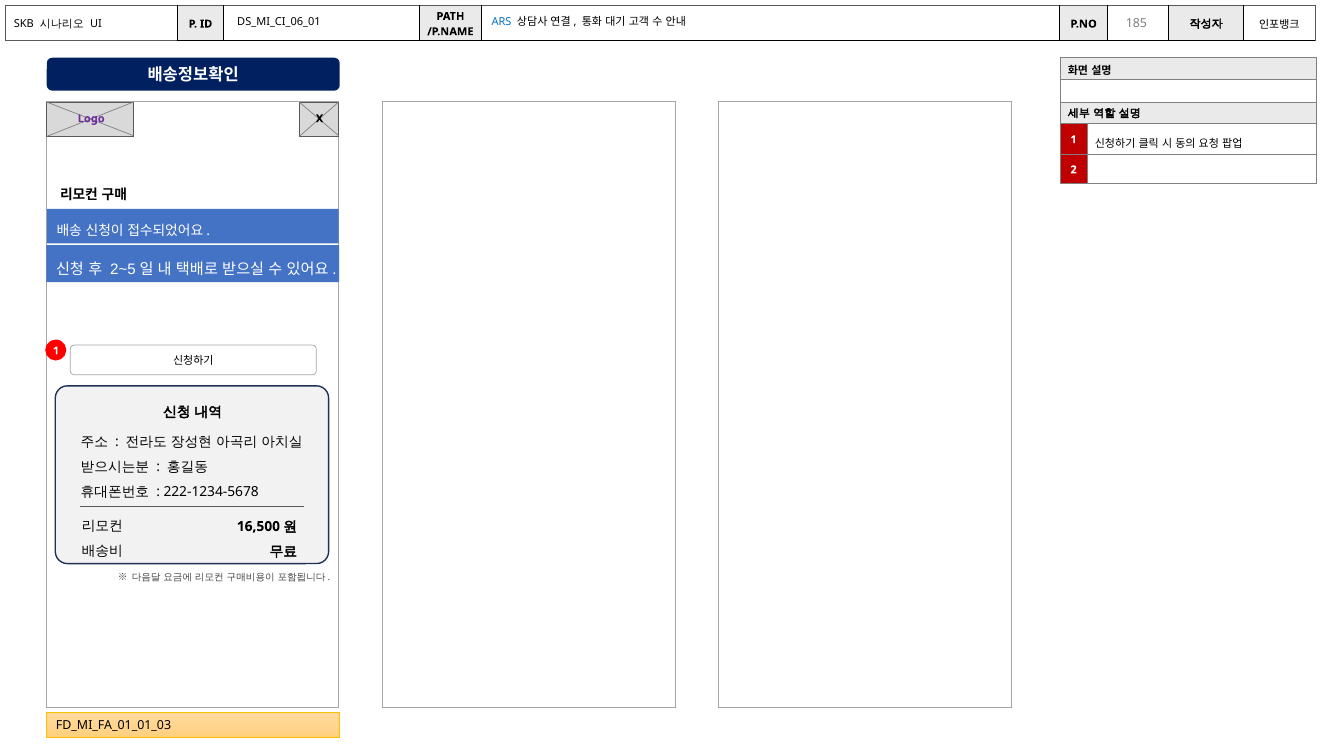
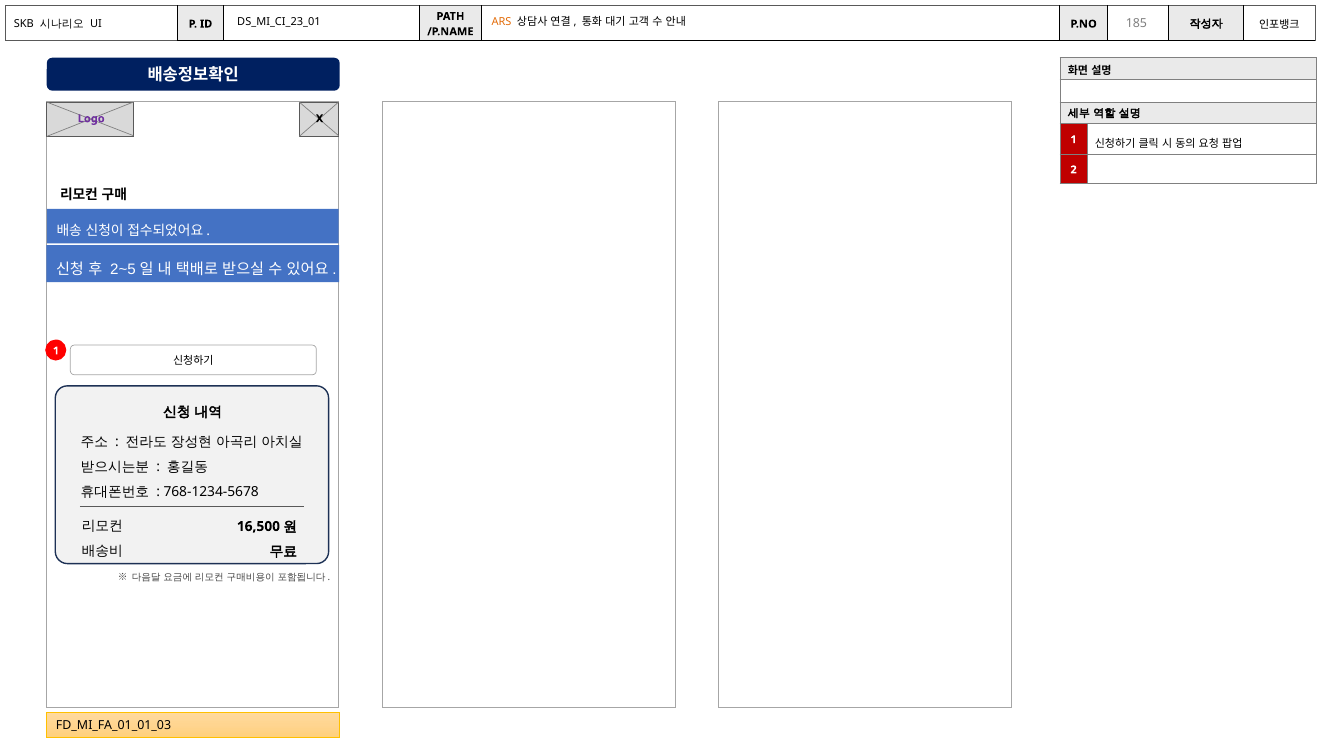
DS_MI_CI_06_01: DS_MI_CI_06_01 -> DS_MI_CI_23_01
ARS colour: blue -> orange
222-1234-5678: 222-1234-5678 -> 768-1234-5678
